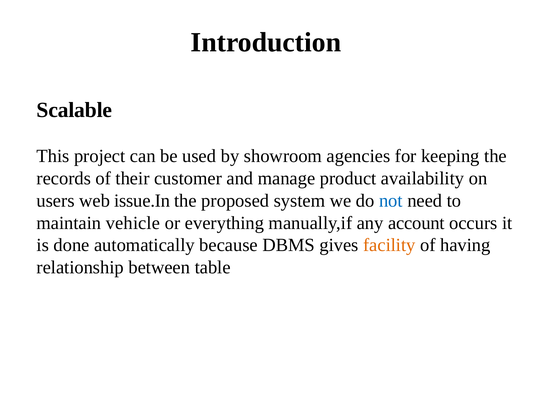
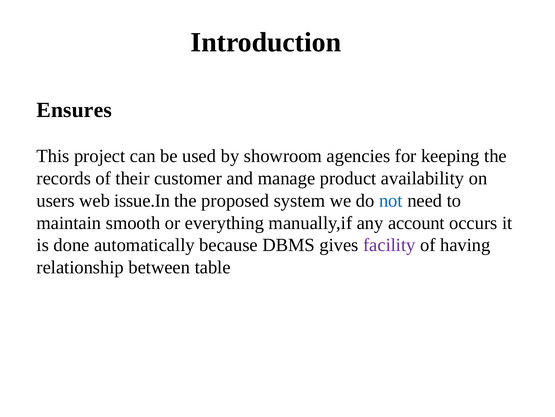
Scalable: Scalable -> Ensures
vehicle: vehicle -> smooth
facility colour: orange -> purple
